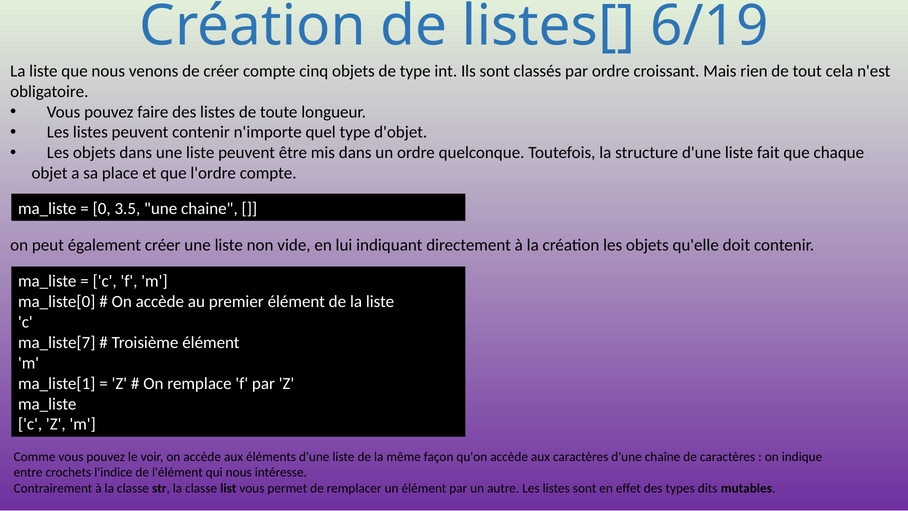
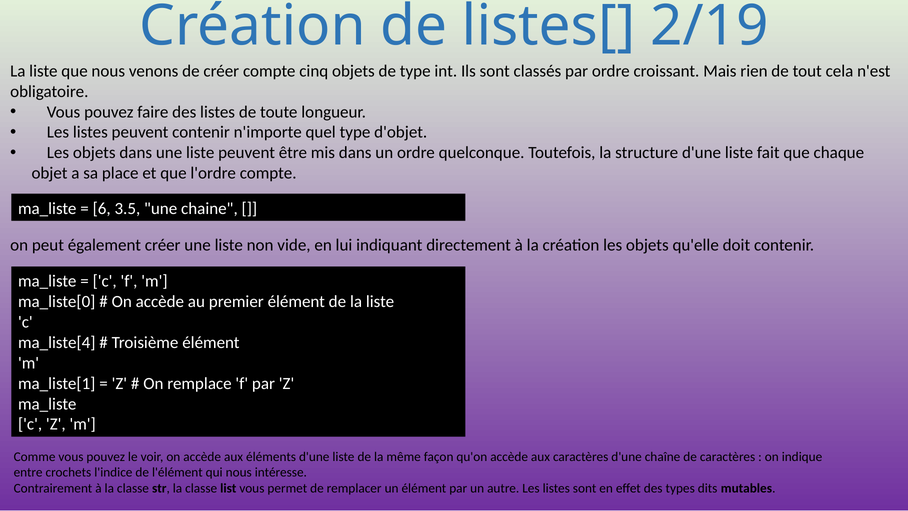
6/19: 6/19 -> 2/19
0: 0 -> 6
ma_liste[7: ma_liste[7 -> ma_liste[4
